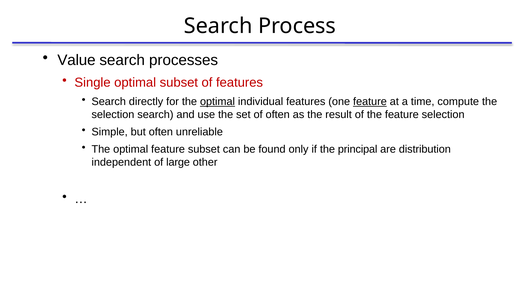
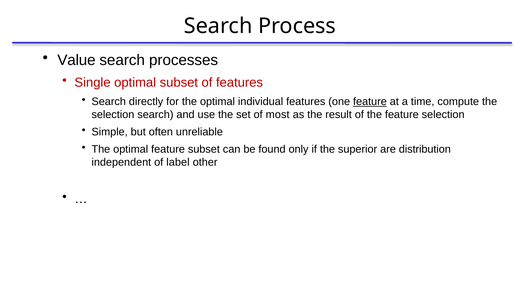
optimal at (217, 101) underline: present -> none
of often: often -> most
principal: principal -> superior
large: large -> label
